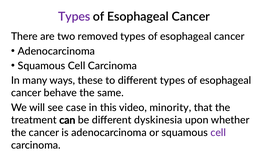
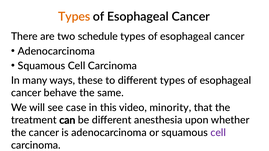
Types at (74, 17) colour: purple -> orange
removed: removed -> schedule
dyskinesia: dyskinesia -> anesthesia
